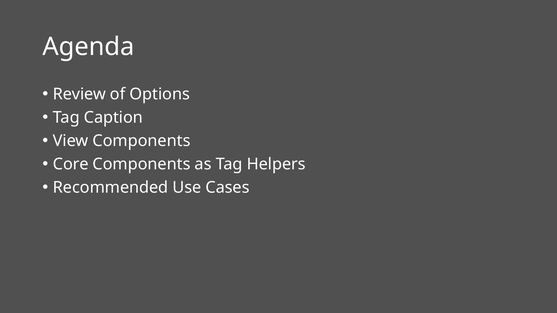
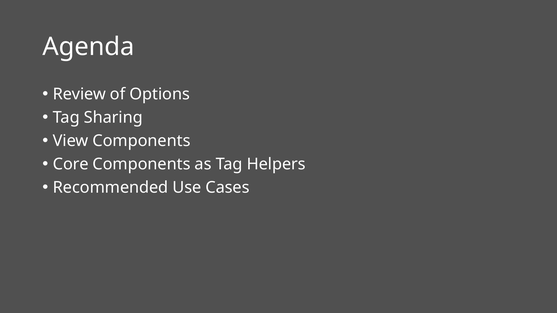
Caption: Caption -> Sharing
